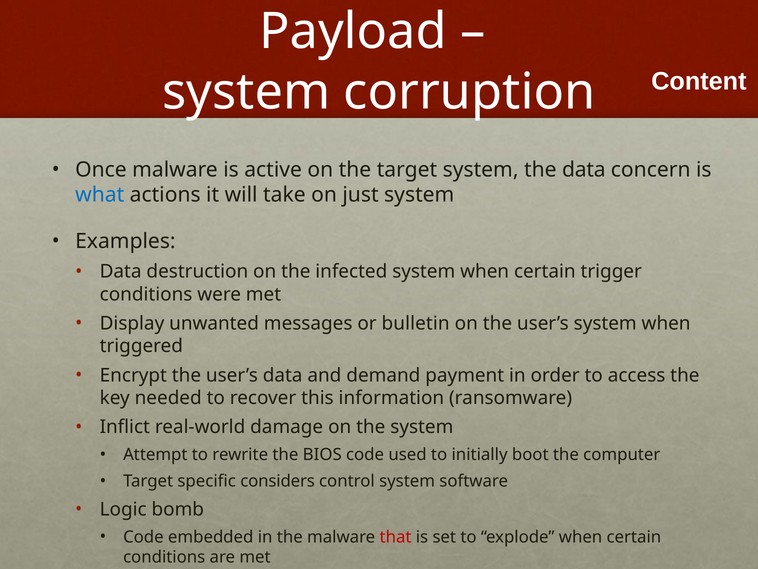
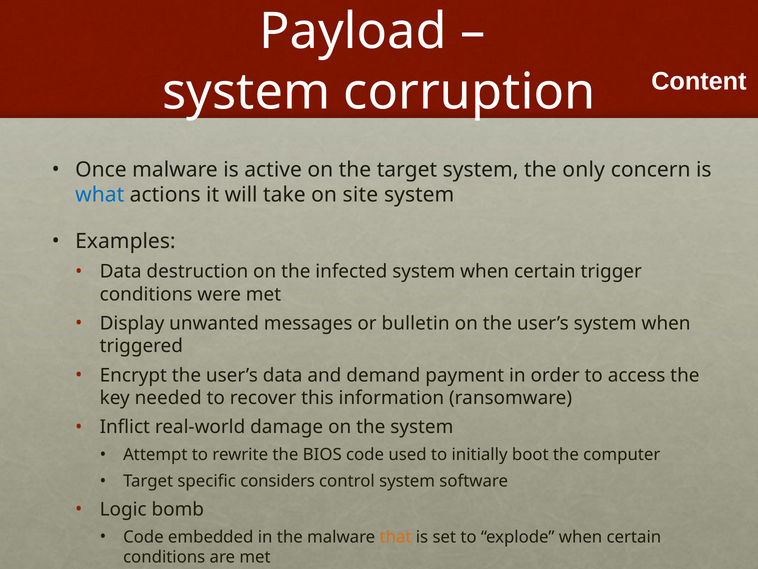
the data: data -> only
just: just -> site
that colour: red -> orange
